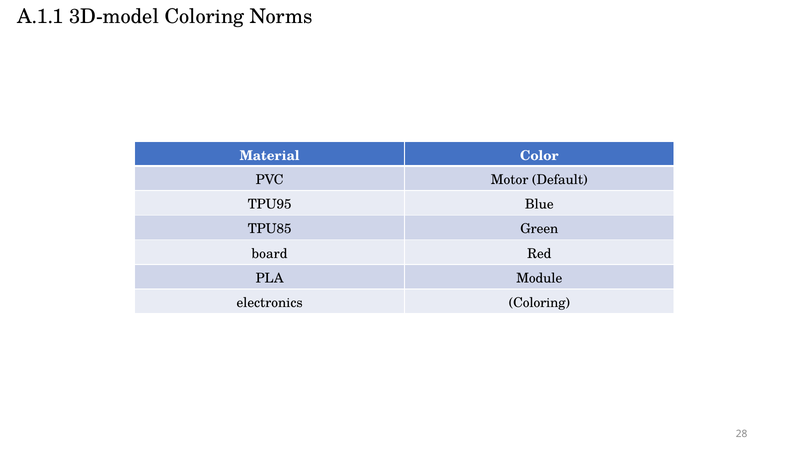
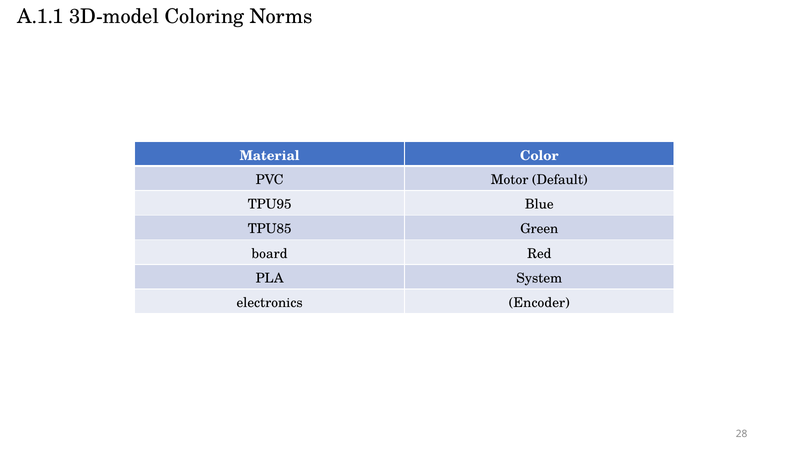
Module: Module -> System
electronics Coloring: Coloring -> Encoder
